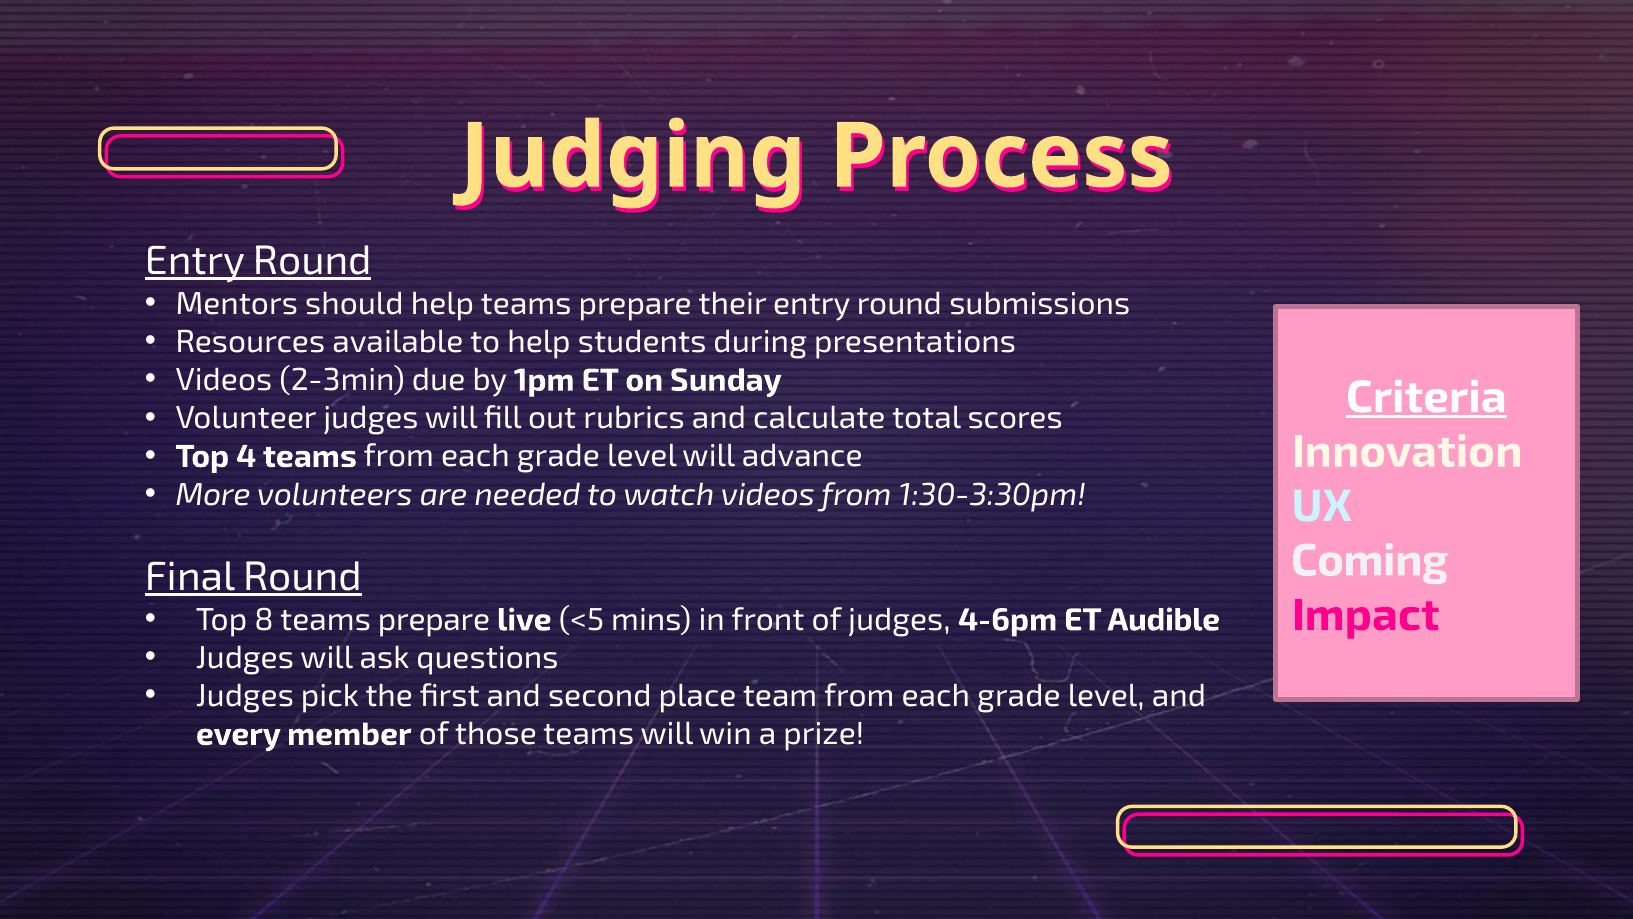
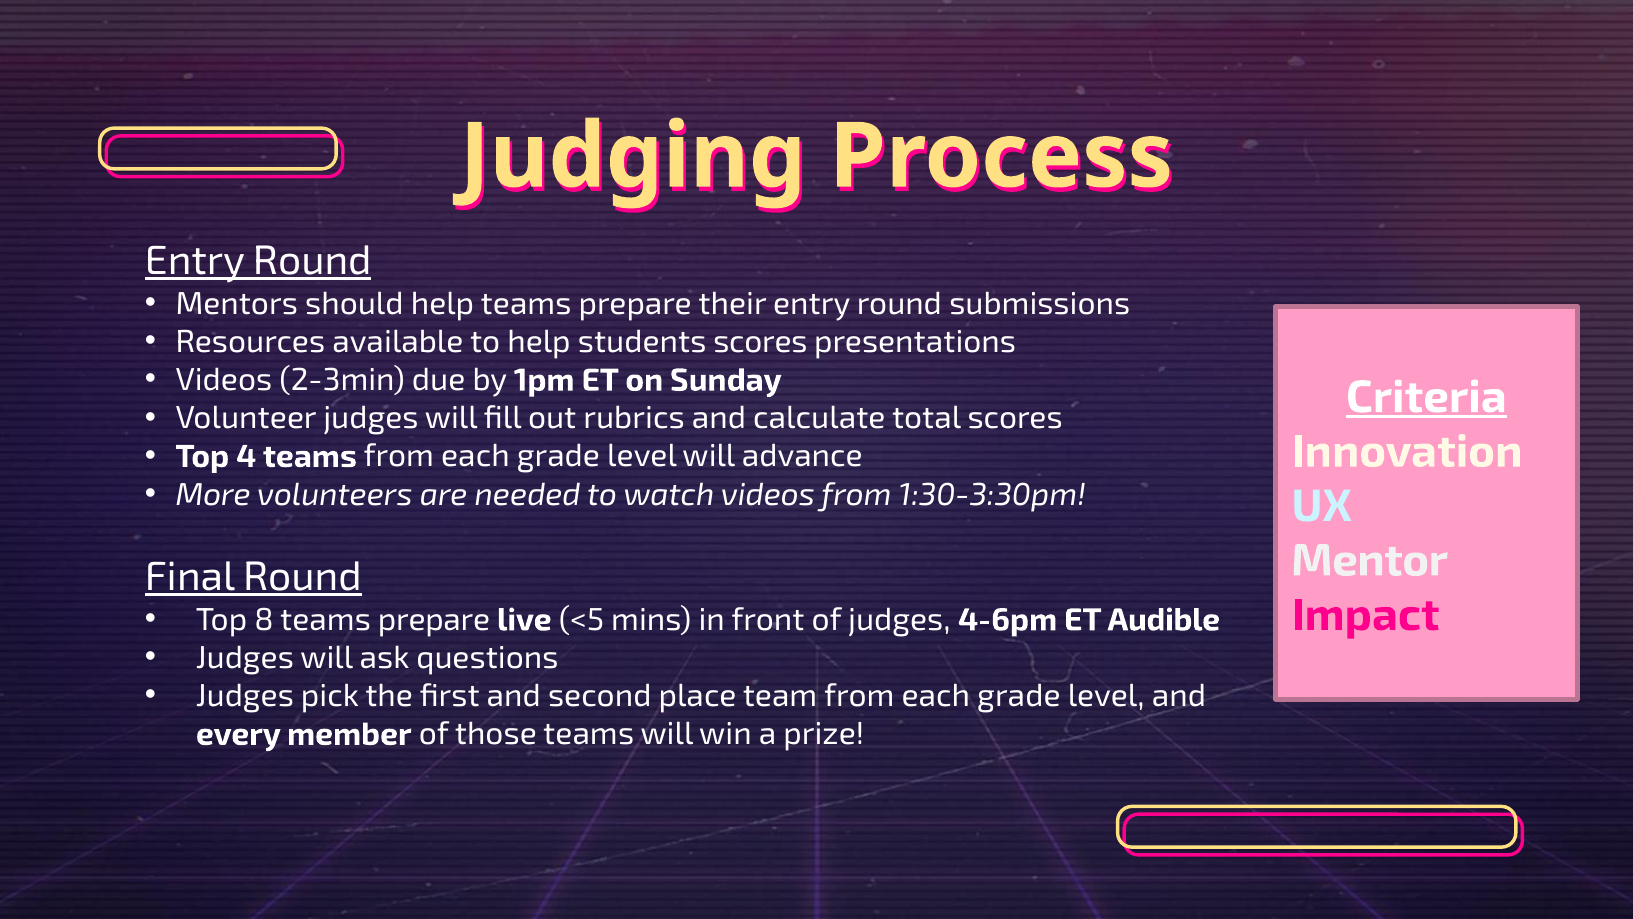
students during: during -> scores
Coming: Coming -> Mentor
